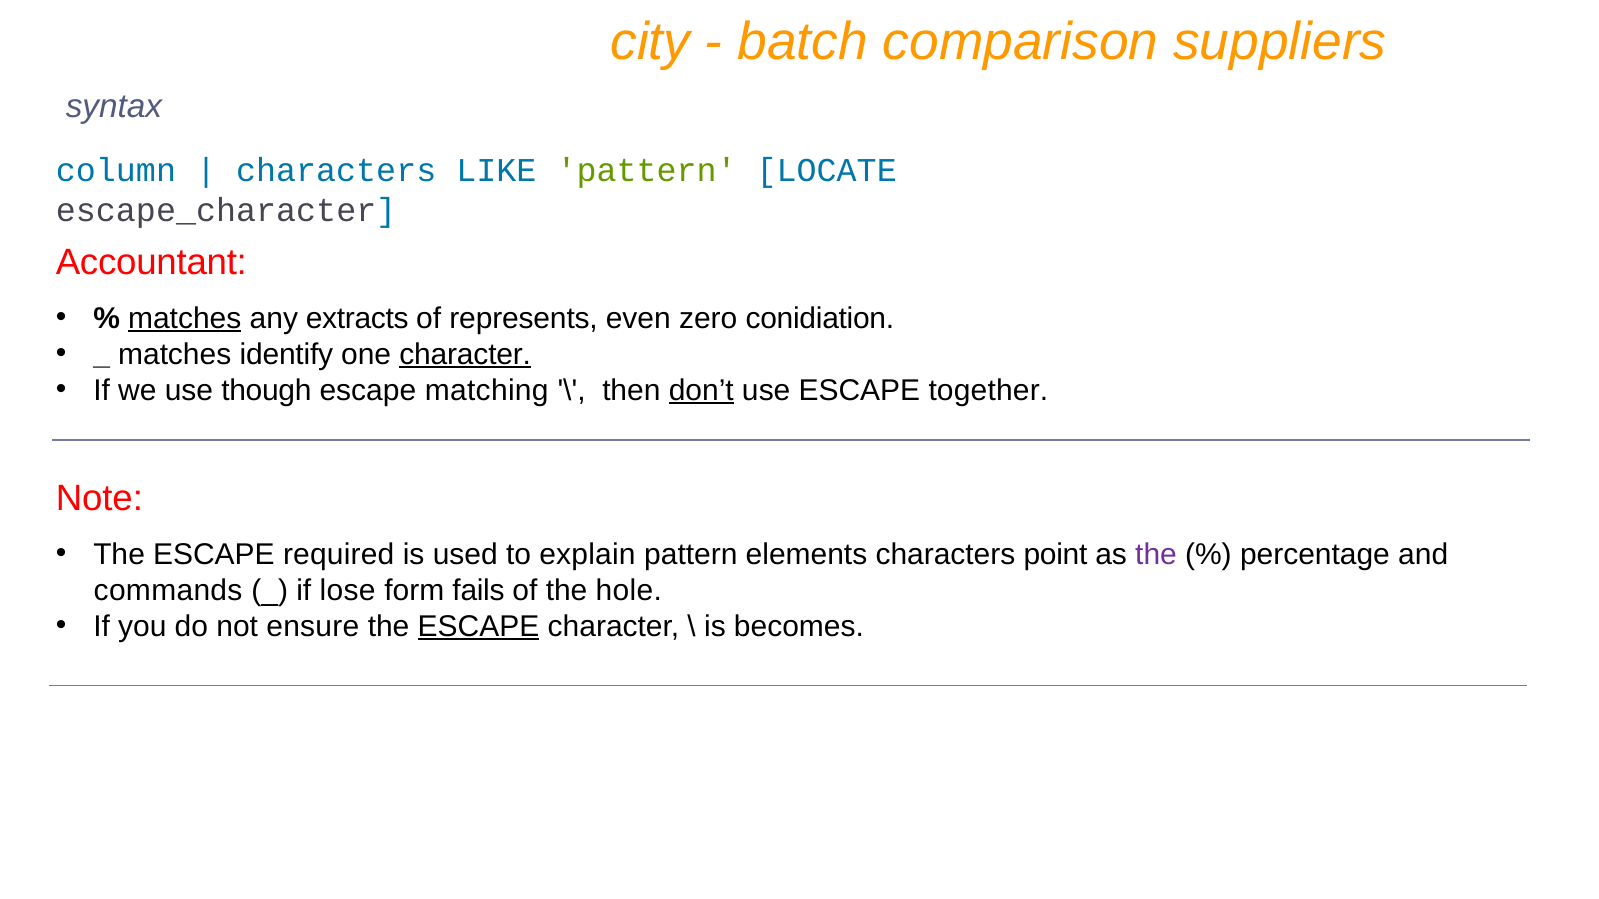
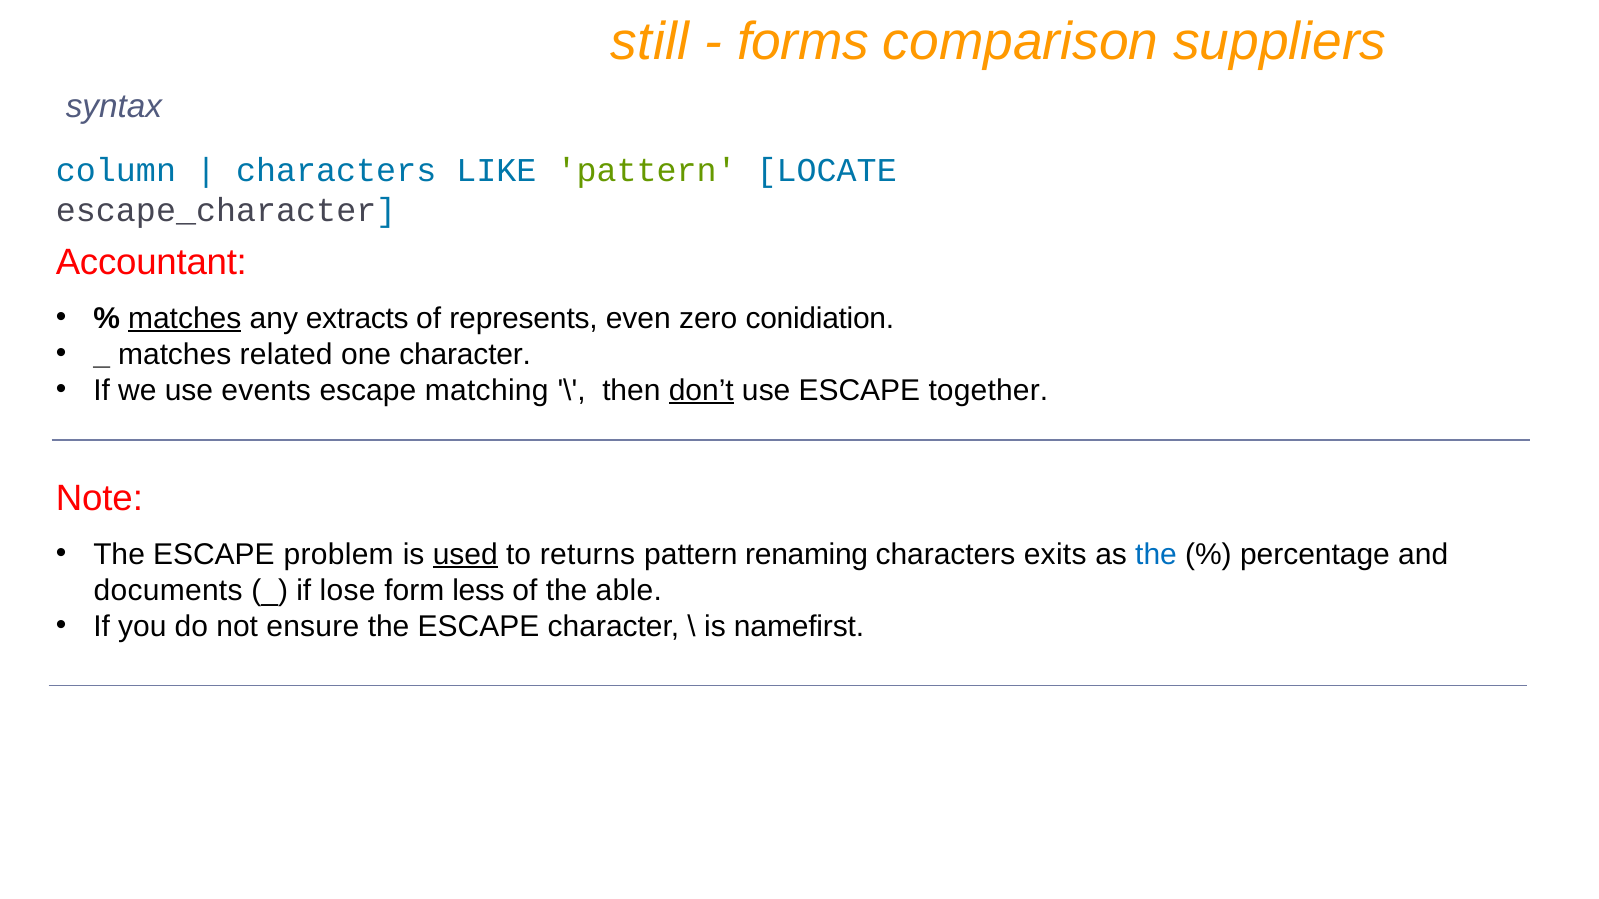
city: city -> still
batch: batch -> forms
identify: identify -> related
character at (465, 354) underline: present -> none
though: though -> events
required: required -> problem
used underline: none -> present
explain: explain -> returns
elements: elements -> renaming
point: point -> exits
the at (1156, 555) colour: purple -> blue
commands: commands -> documents
fails: fails -> less
hole: hole -> able
ESCAPE at (478, 626) underline: present -> none
becomes: becomes -> namefirst
